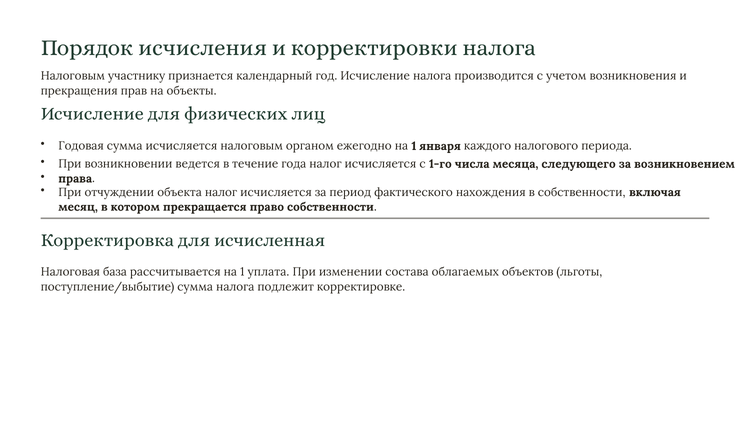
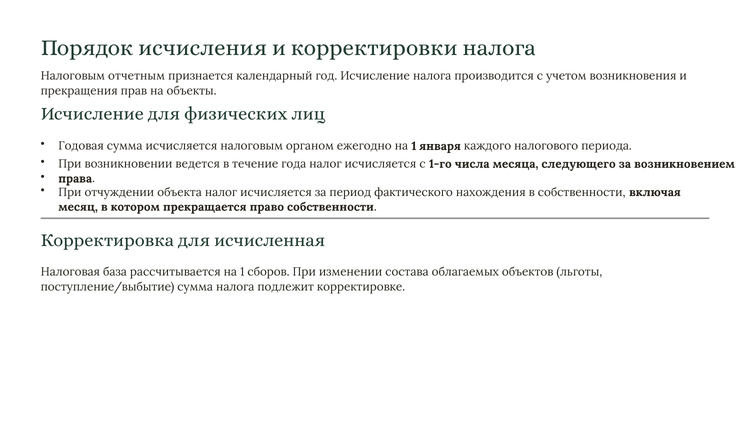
участнику: участнику -> отчетным
уплата: уплата -> сборов
